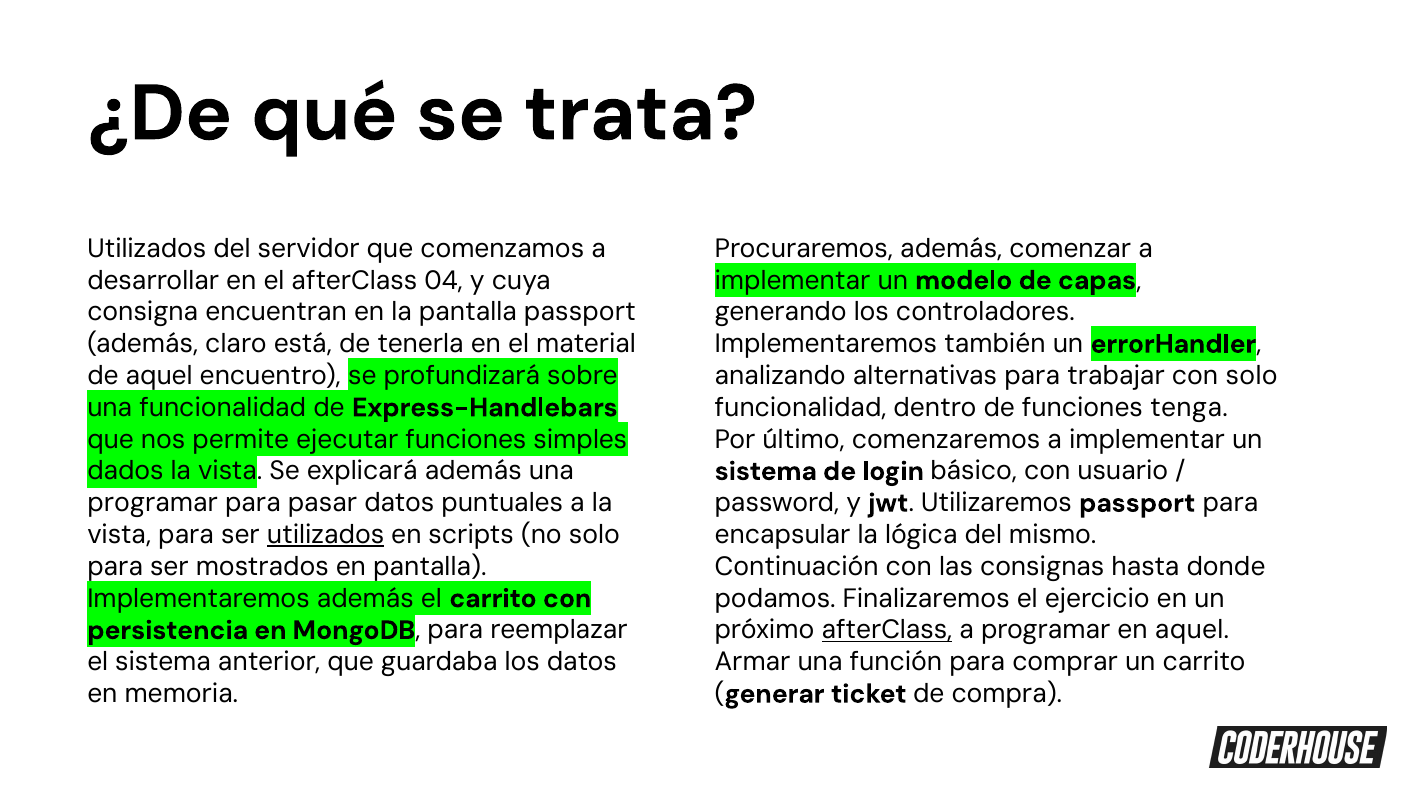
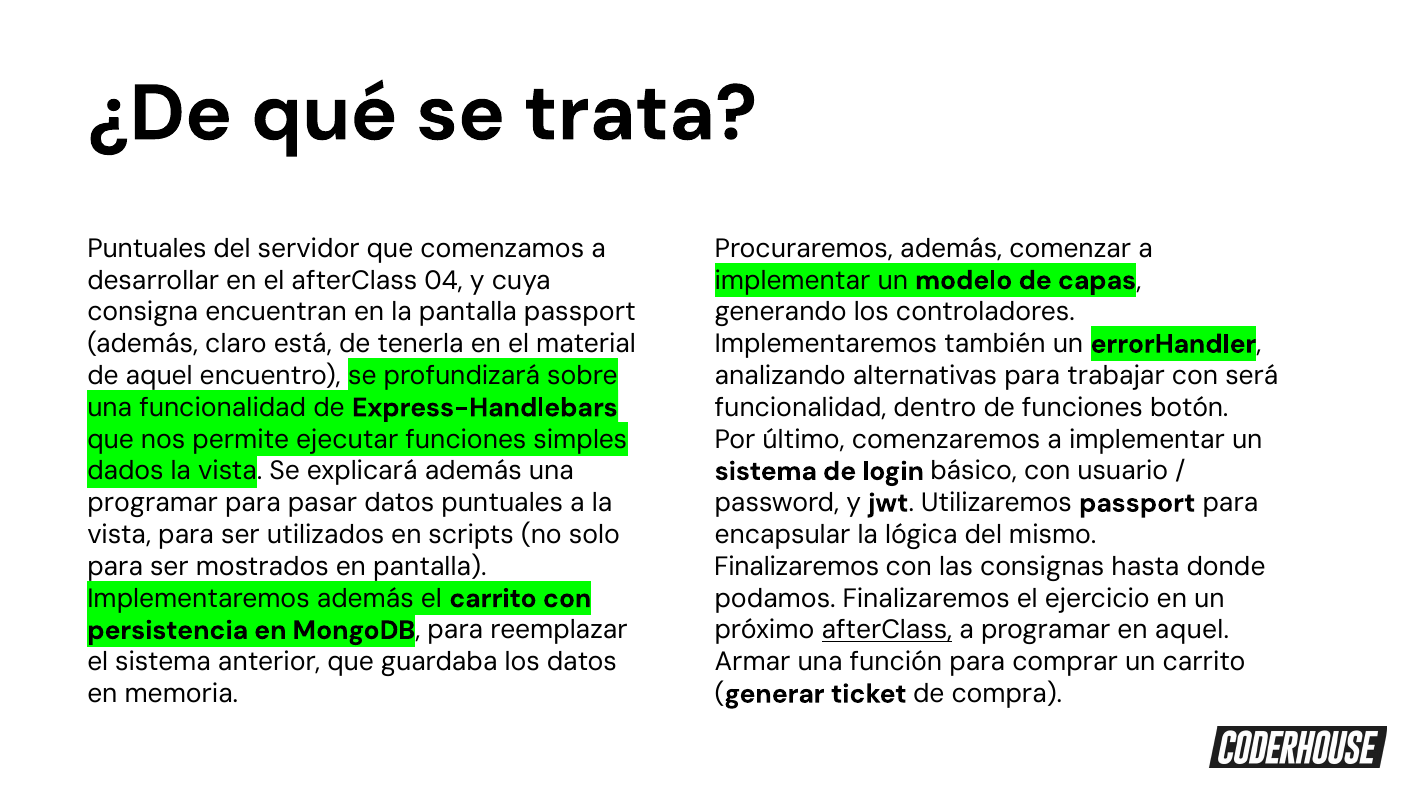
Utilizados at (147, 248): Utilizados -> Puntuales
con solo: solo -> será
tenga: tenga -> botón
utilizados at (326, 535) underline: present -> none
Continuación at (797, 567): Continuación -> Finalizaremos
